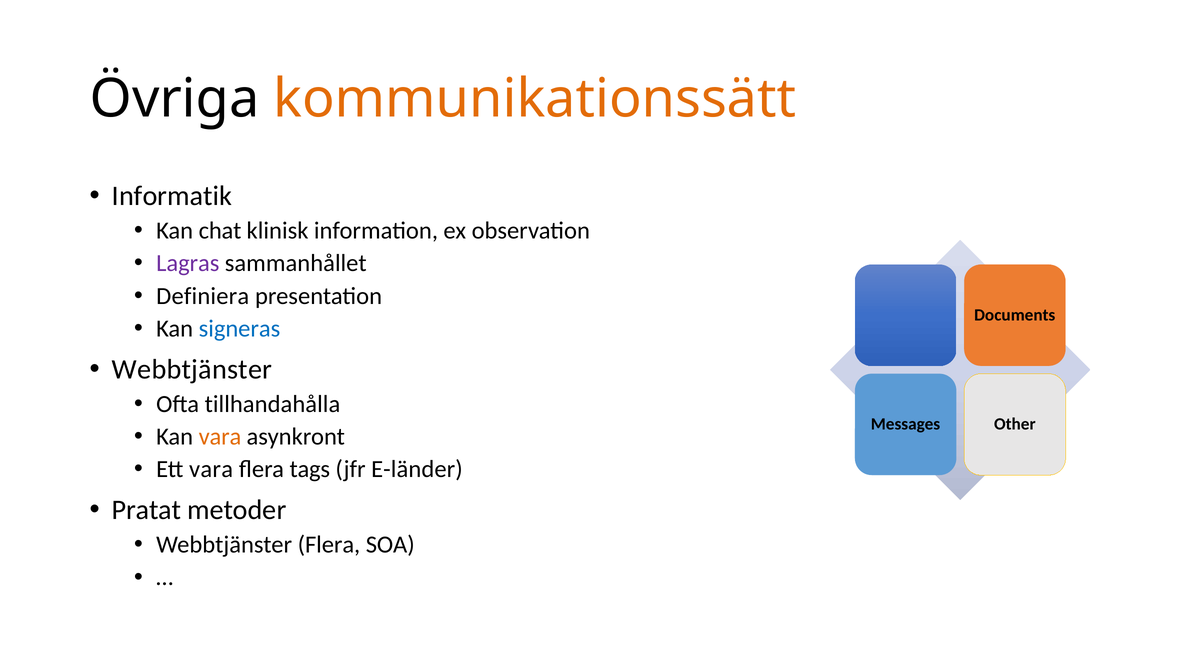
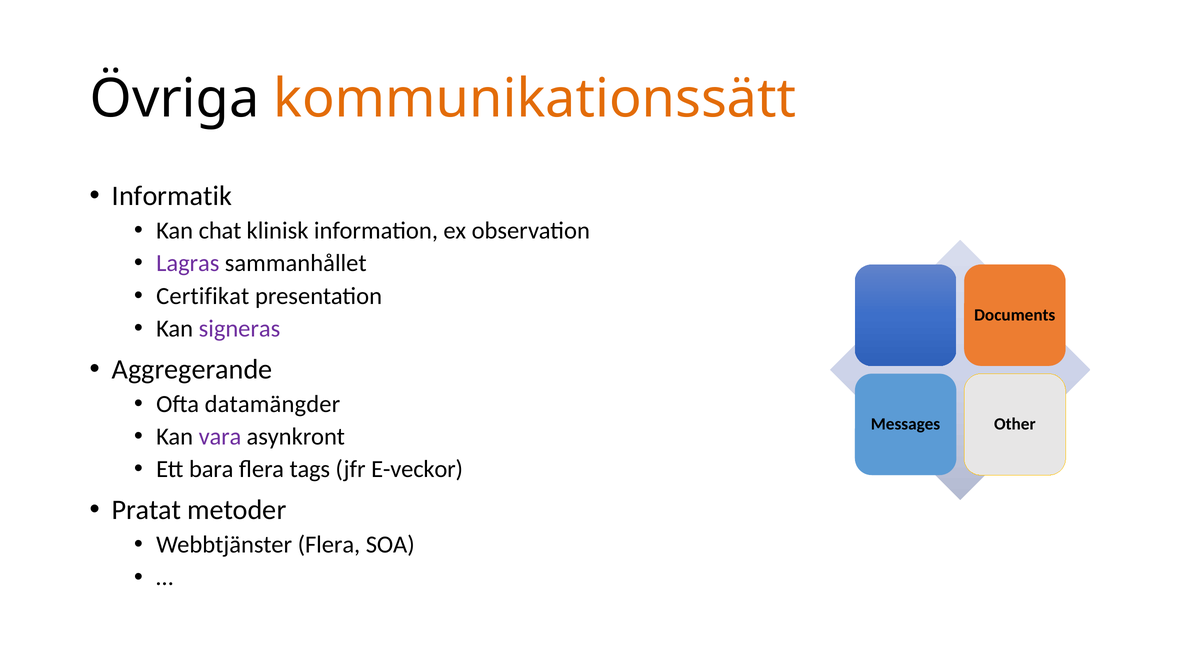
Definiera: Definiera -> Certifikat
signeras colour: blue -> purple
Webbtjänster at (192, 369): Webbtjänster -> Aggregerande
tillhandahålla: tillhandahålla -> datamängder
vara at (220, 437) colour: orange -> purple
Ett vara: vara -> bara
E-länder: E-länder -> E-veckor
